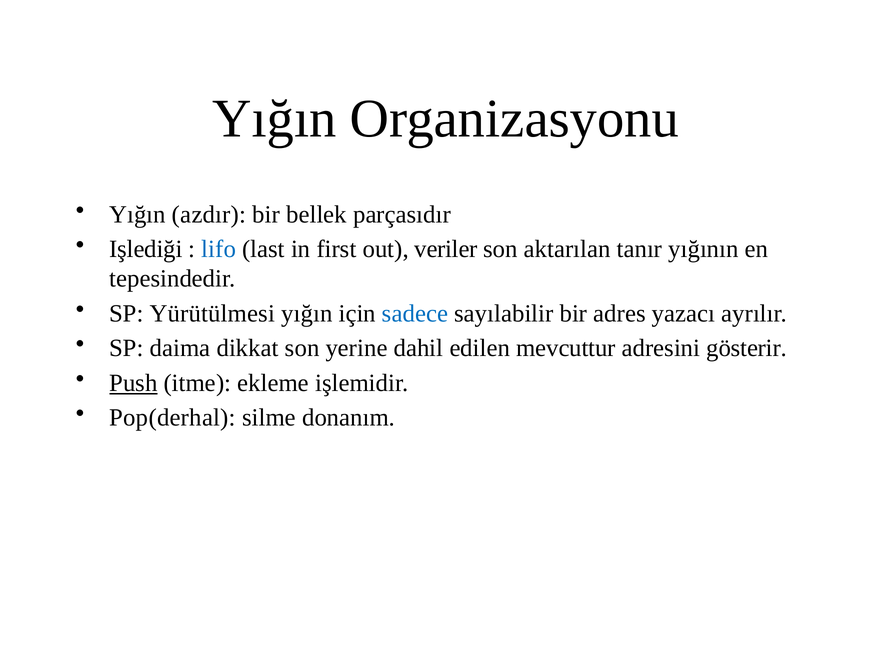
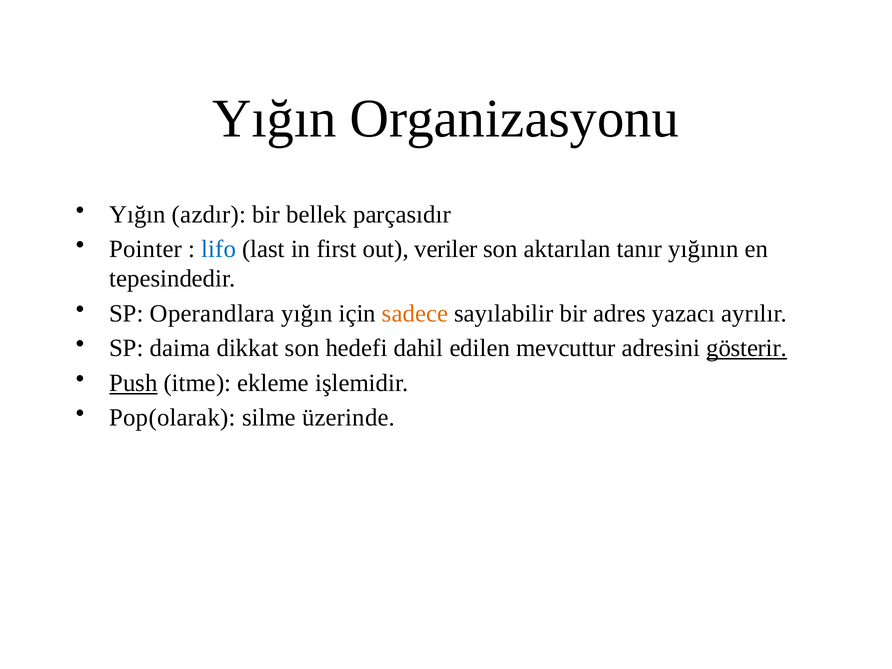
Işlediği: Işlediği -> Pointer
Yürütülmesi: Yürütülmesi -> Operandlara
sadece colour: blue -> orange
yerine: yerine -> hedefi
gösterir underline: none -> present
Pop(derhal: Pop(derhal -> Pop(olarak
donanım: donanım -> üzerinde
